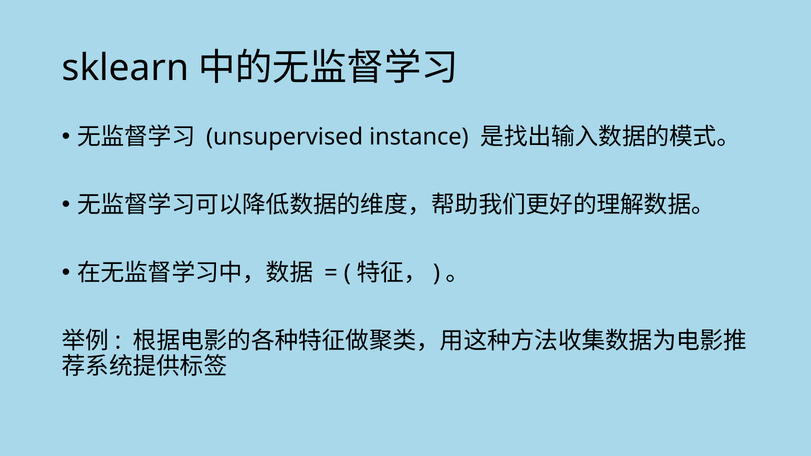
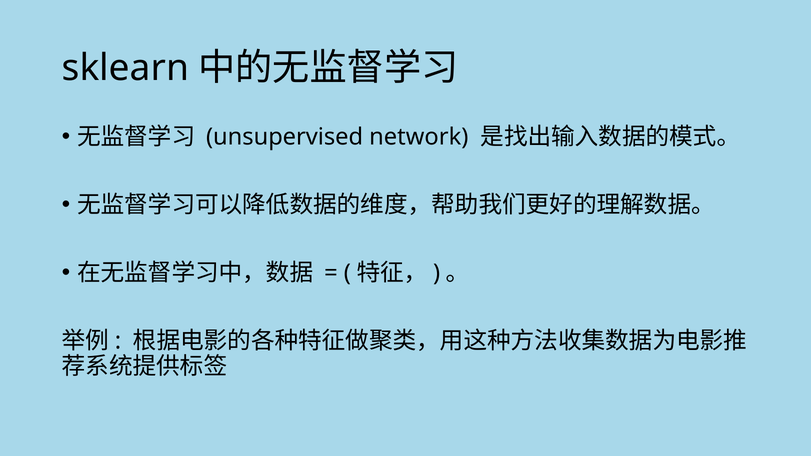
instance: instance -> network
